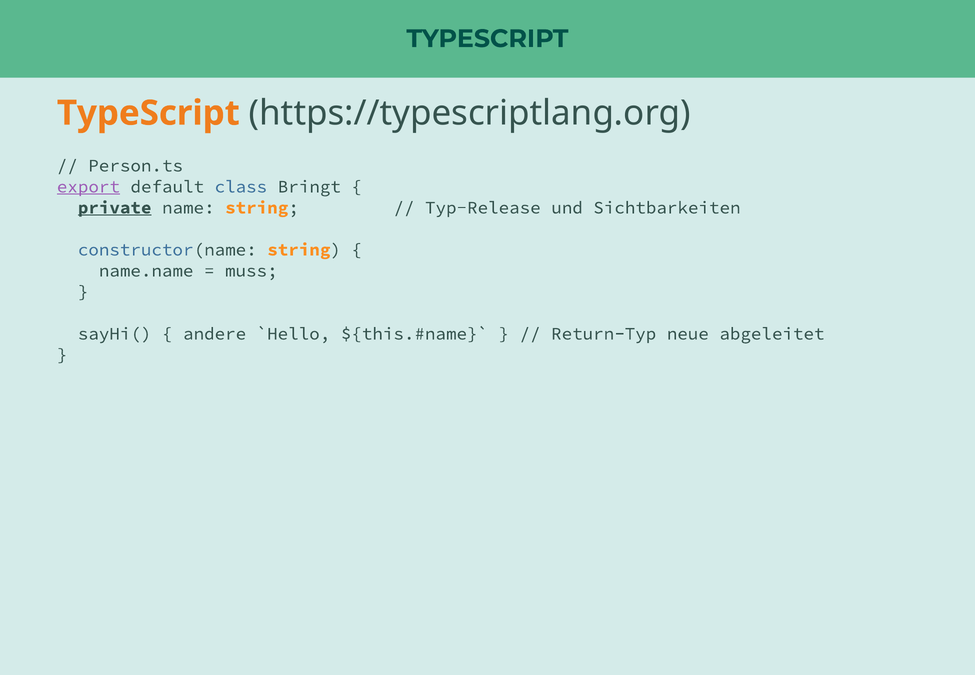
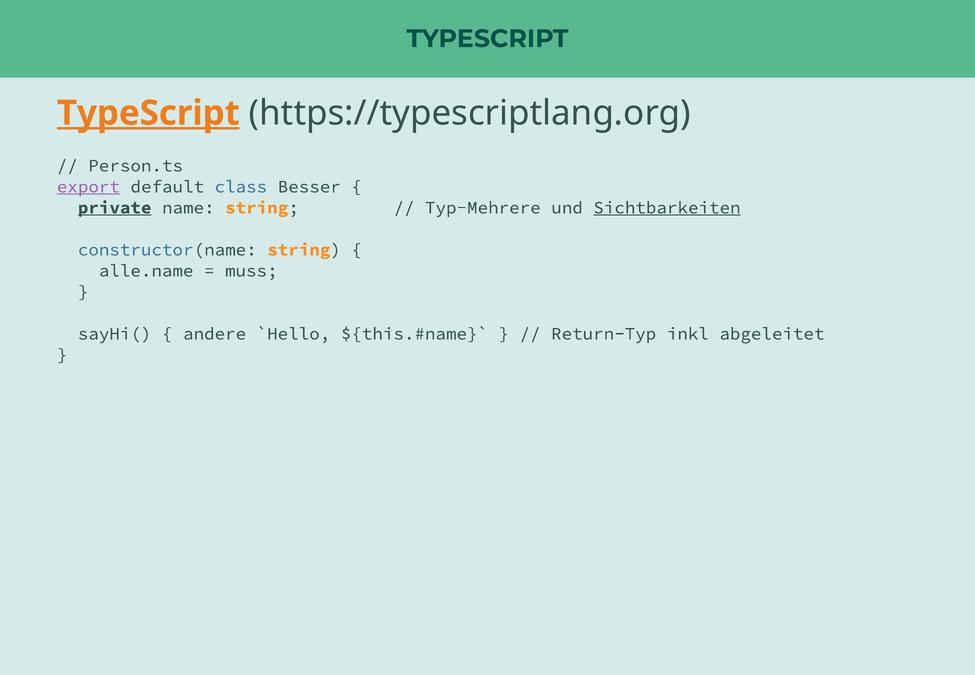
TypeScript at (148, 113) underline: none -> present
Bringt: Bringt -> Besser
Typ-Release: Typ-Release -> Typ-Mehrere
Sichtbarkeiten underline: none -> present
name.name: name.name -> alle.name
neue: neue -> inkl
